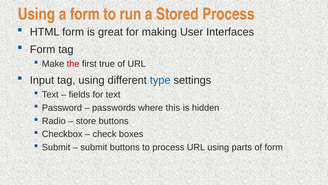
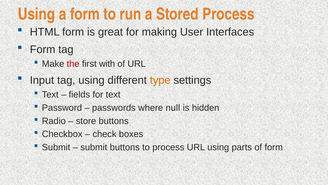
true: true -> with
type colour: blue -> orange
this: this -> null
